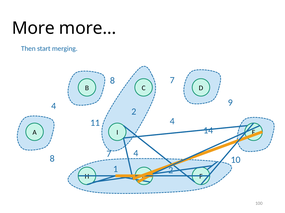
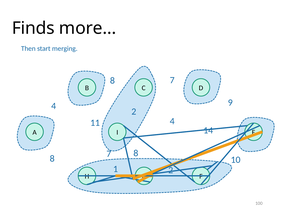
More: More -> Finds
7 4: 4 -> 8
